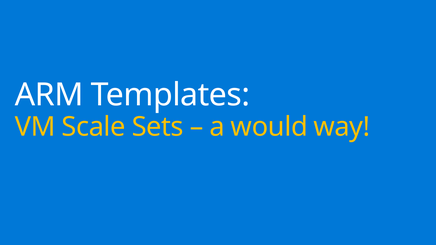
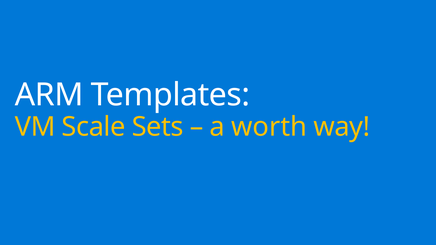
would: would -> worth
